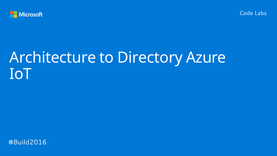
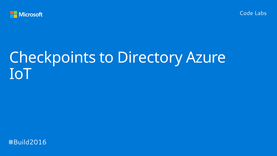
Architecture: Architecture -> Checkpoints
